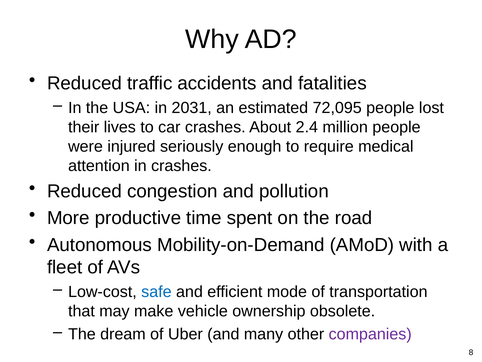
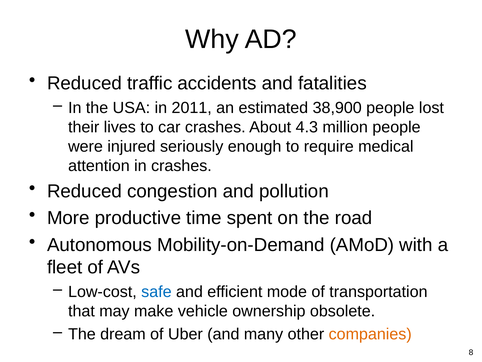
2031: 2031 -> 2011
72,095: 72,095 -> 38,900
2.4: 2.4 -> 4.3
companies colour: purple -> orange
